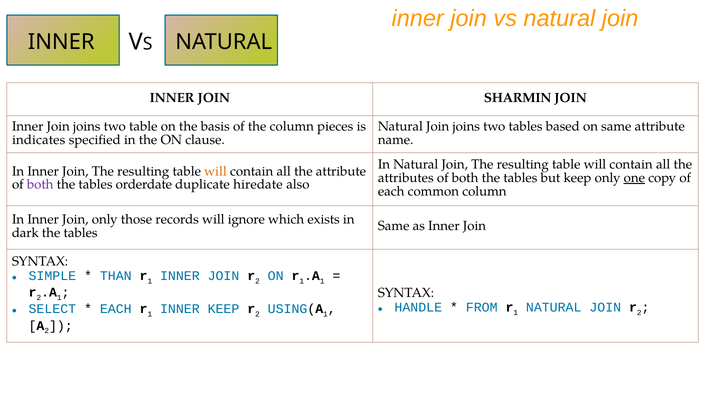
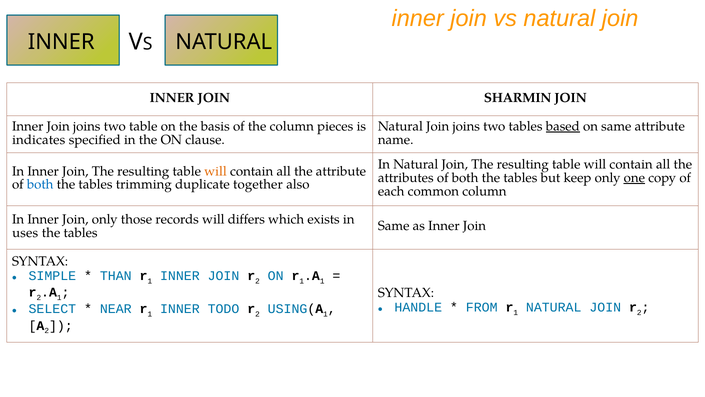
based underline: none -> present
both at (40, 184) colour: purple -> blue
orderdate: orderdate -> trimming
hiredate: hiredate -> together
ignore: ignore -> differs
dark: dark -> uses
EACH at (116, 309): EACH -> NEAR
INNER KEEP: KEEP -> TODO
